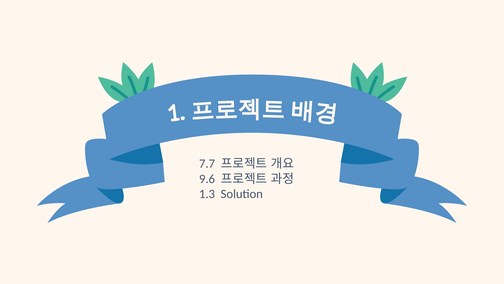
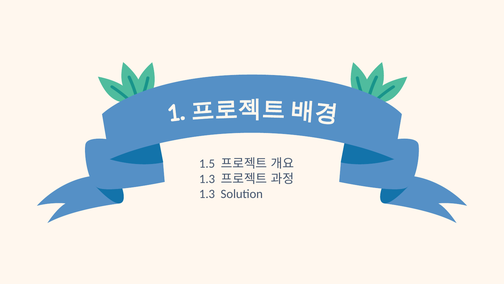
7.7: 7.7 -> 1.5
9.6 at (207, 179): 9.6 -> 1.3
